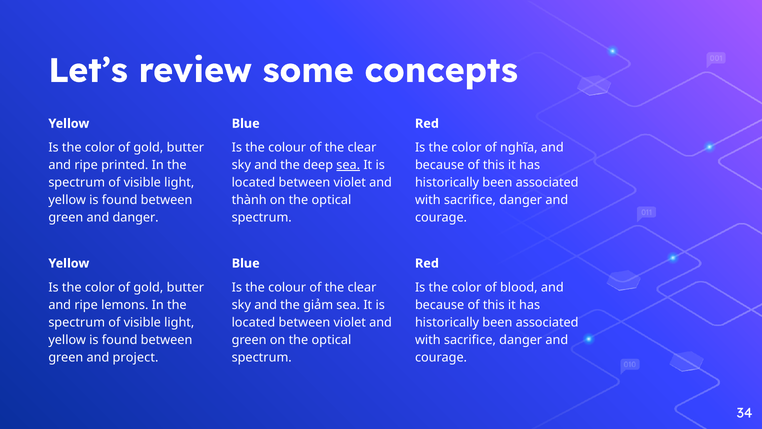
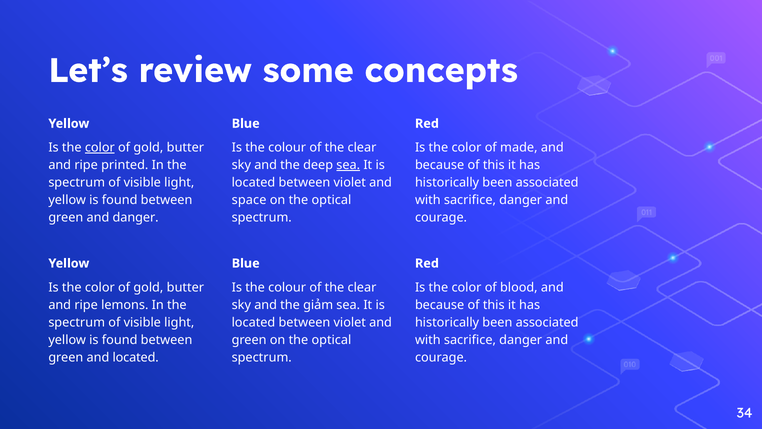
color at (100, 147) underline: none -> present
nghĩa: nghĩa -> made
thành: thành -> space
and project: project -> located
